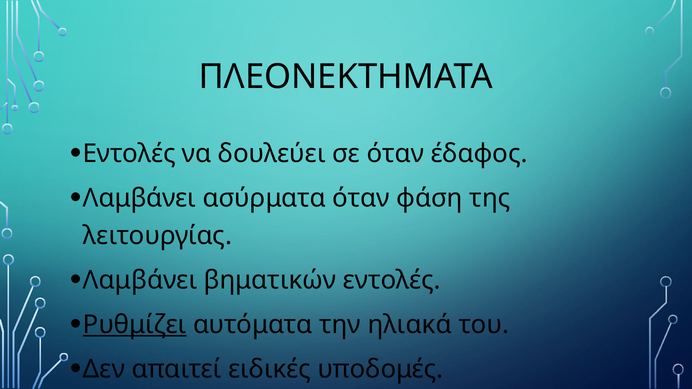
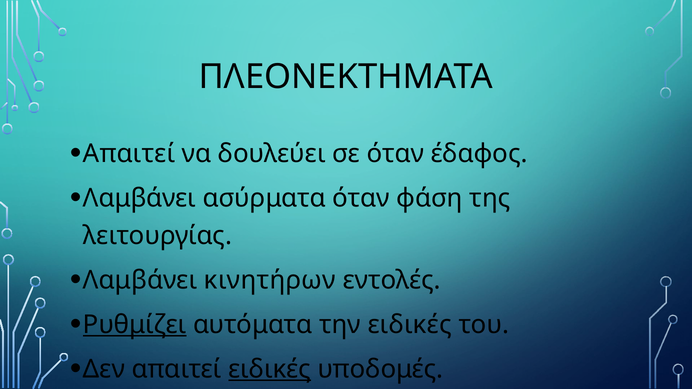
Εντολές at (129, 154): Εντολές -> Απαιτεί
βηματικών: βηματικών -> κινητήρων
την ηλιακά: ηλιακά -> ειδικές
ειδικές at (270, 369) underline: none -> present
